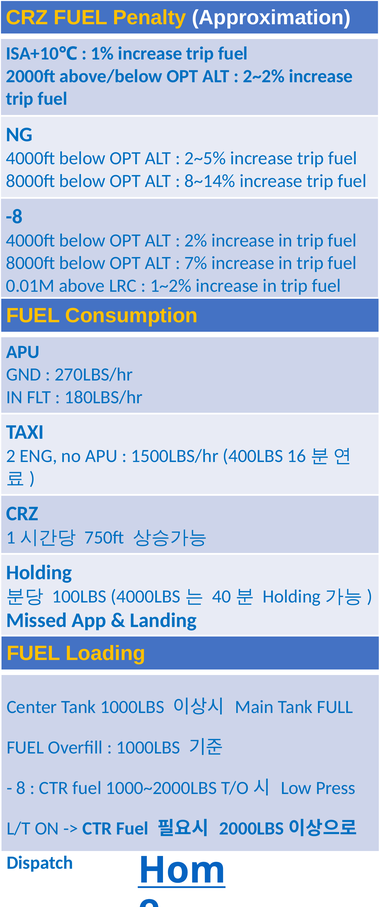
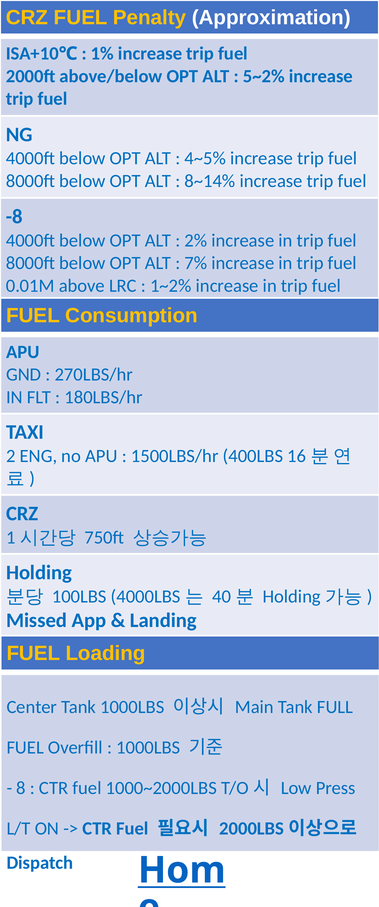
2~2%: 2~2% -> 5~2%
2~5%: 2~5% -> 4~5%
